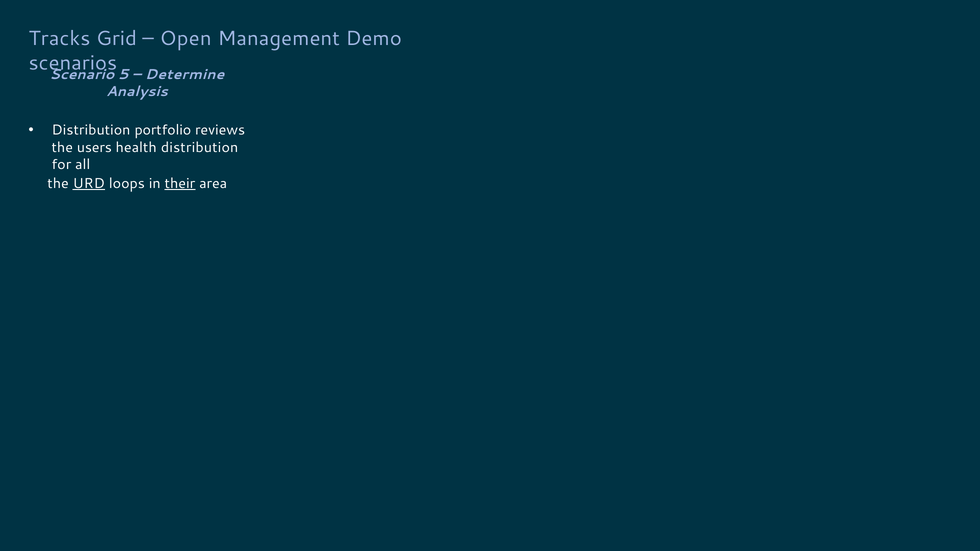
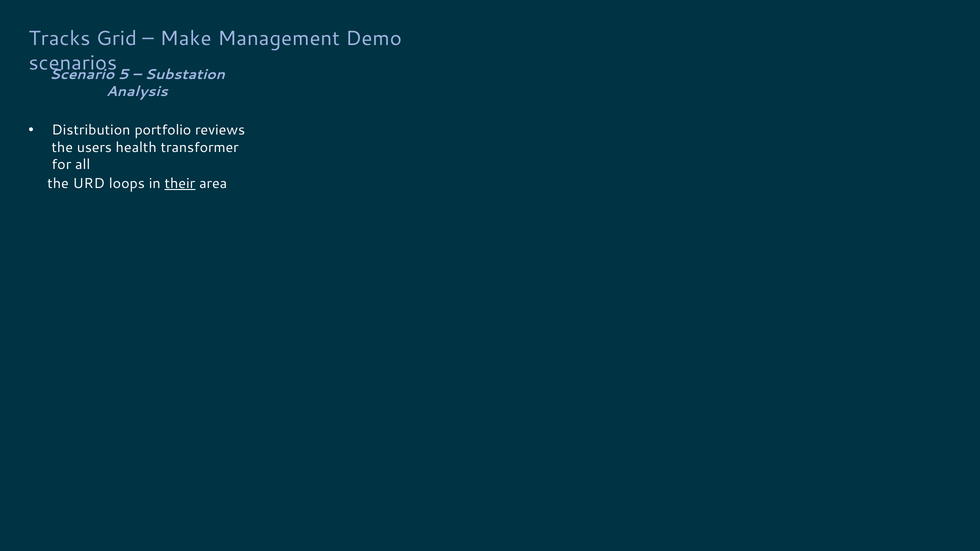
Open: Open -> Make
Determine: Determine -> Substation
health distribution: distribution -> transformer
URD underline: present -> none
